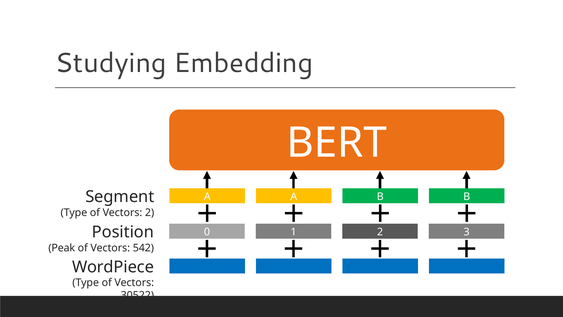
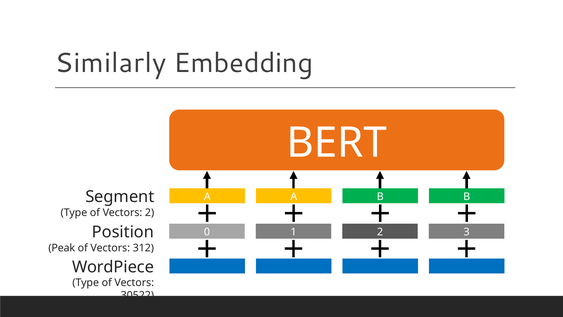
Studying: Studying -> Similarly
542: 542 -> 312
